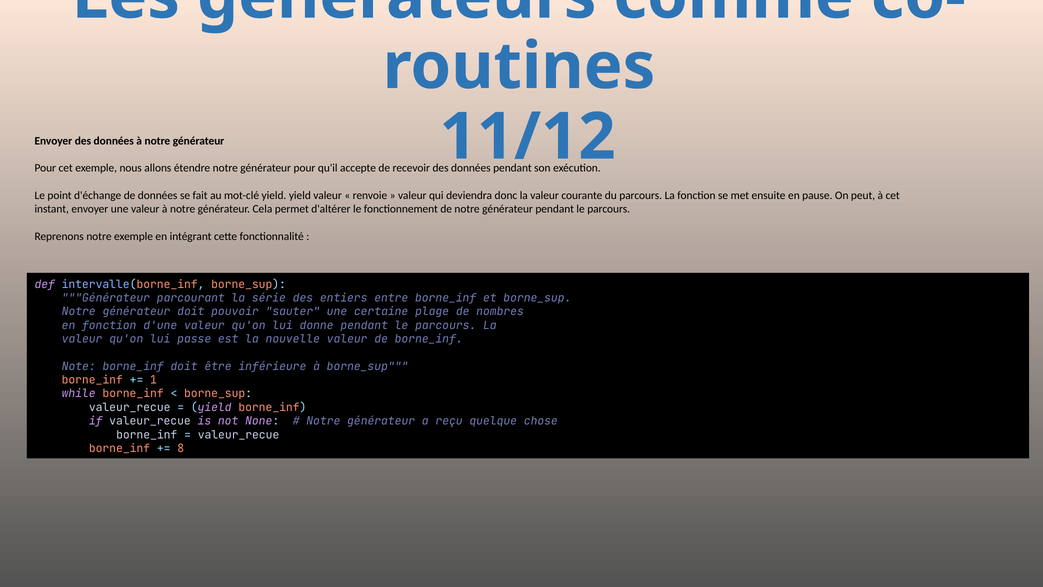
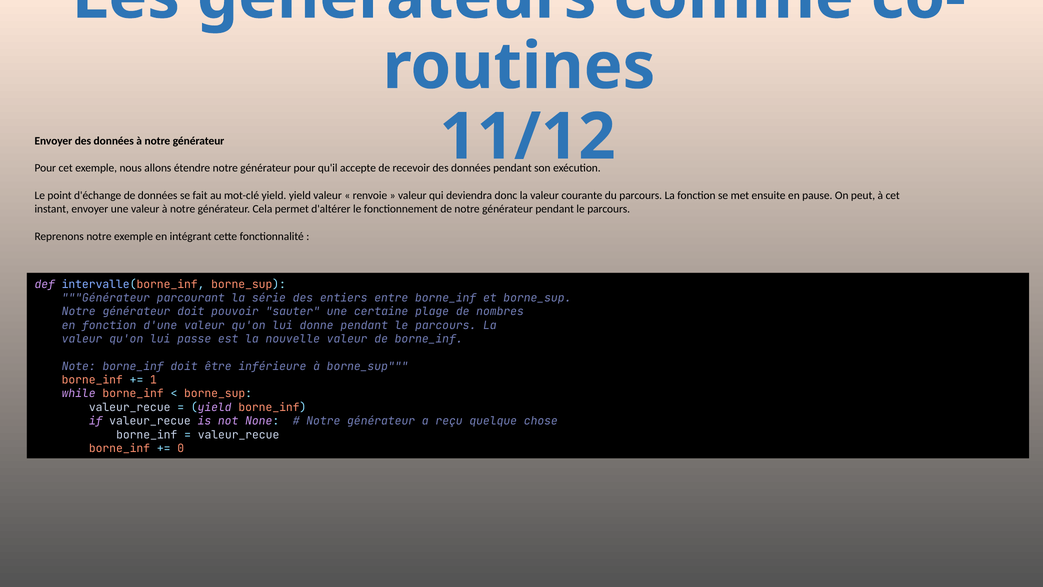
8: 8 -> 0
